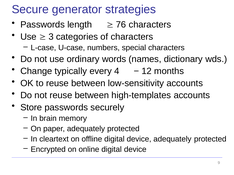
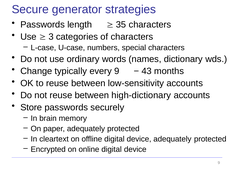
76: 76 -> 35
every 4: 4 -> 9
12: 12 -> 43
high-templates: high-templates -> high-dictionary
